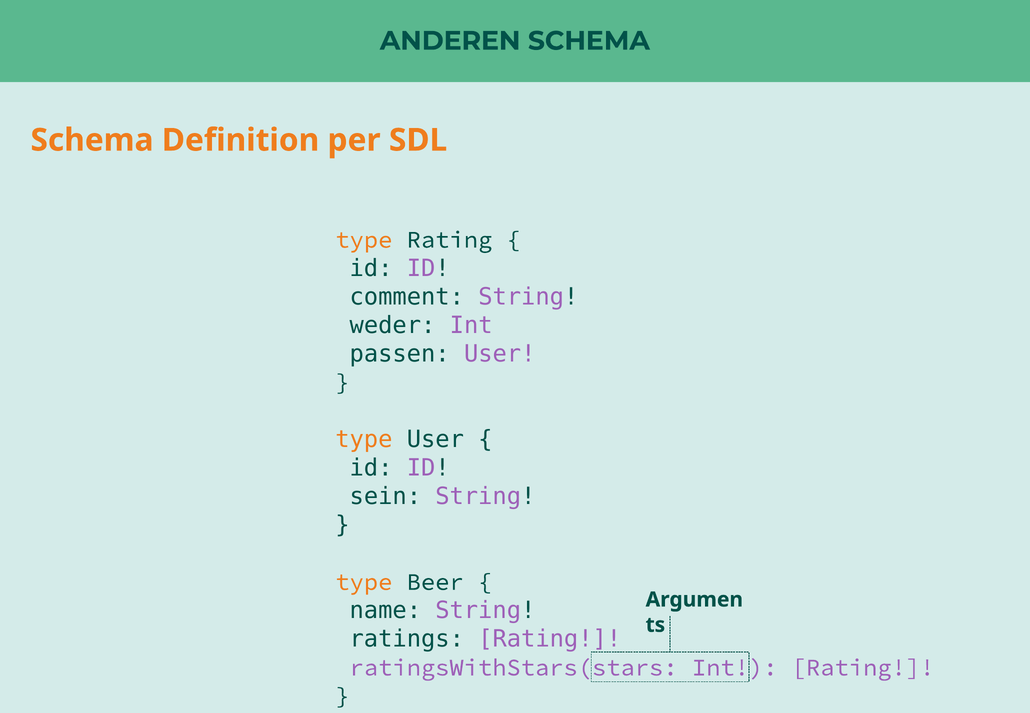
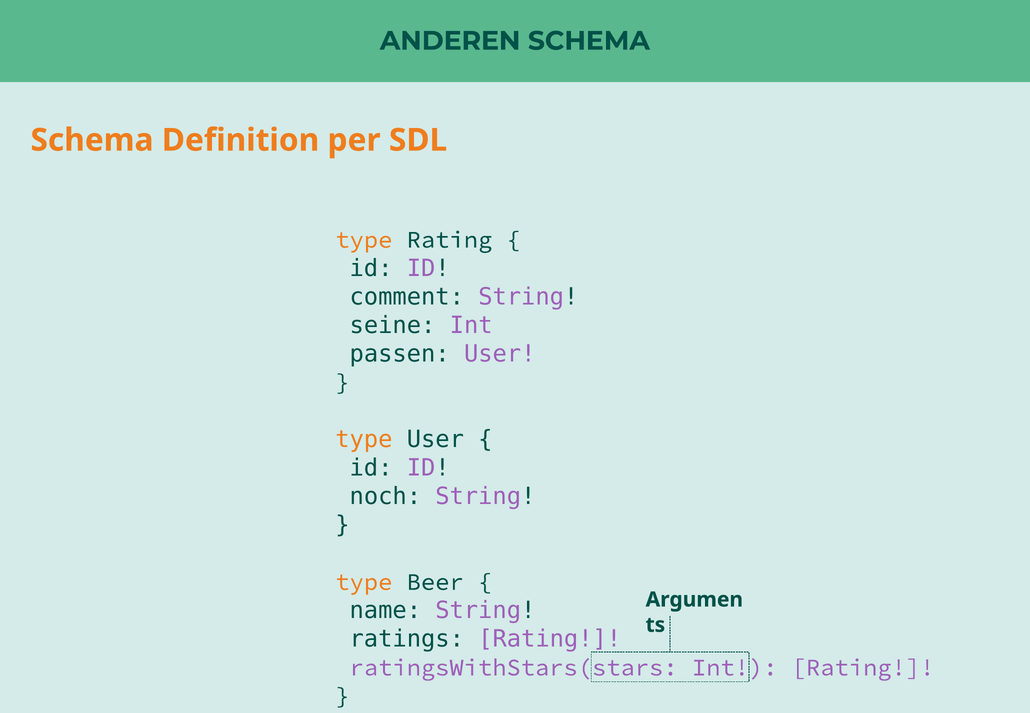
weder: weder -> seine
sein: sein -> noch
